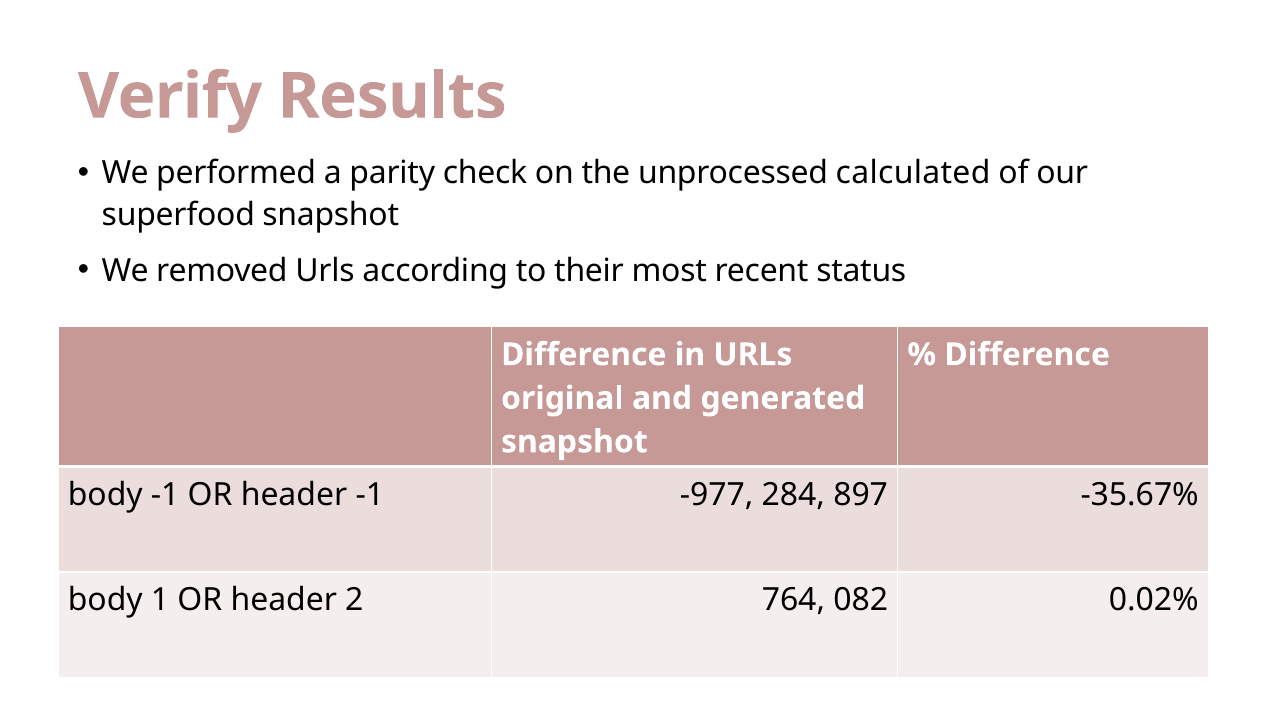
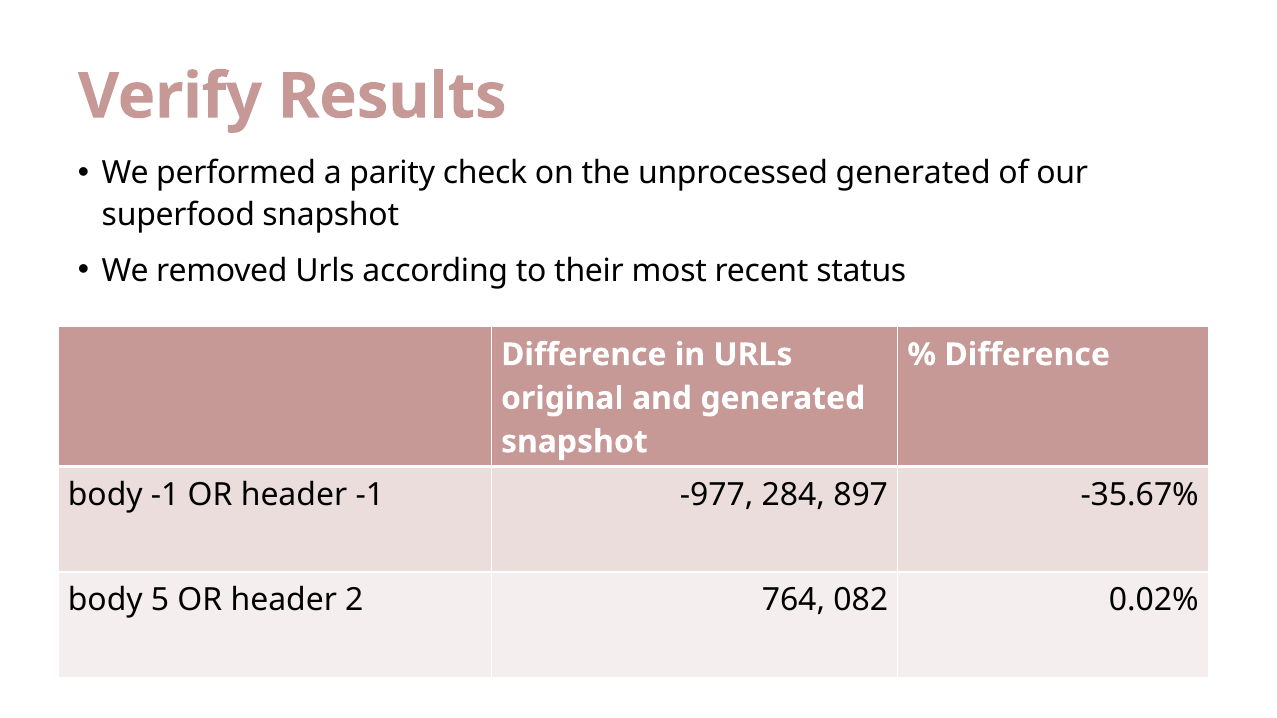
unprocessed calculated: calculated -> generated
1: 1 -> 5
